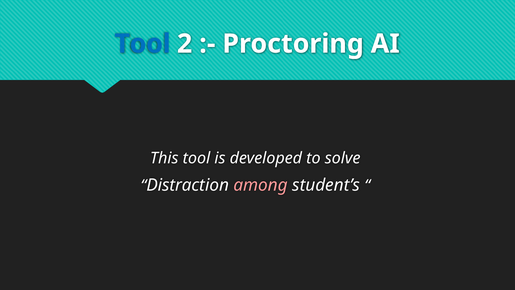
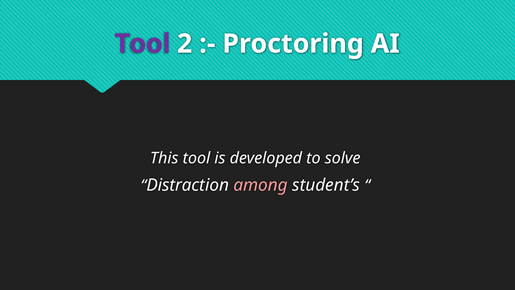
Tool at (143, 44) colour: blue -> purple
